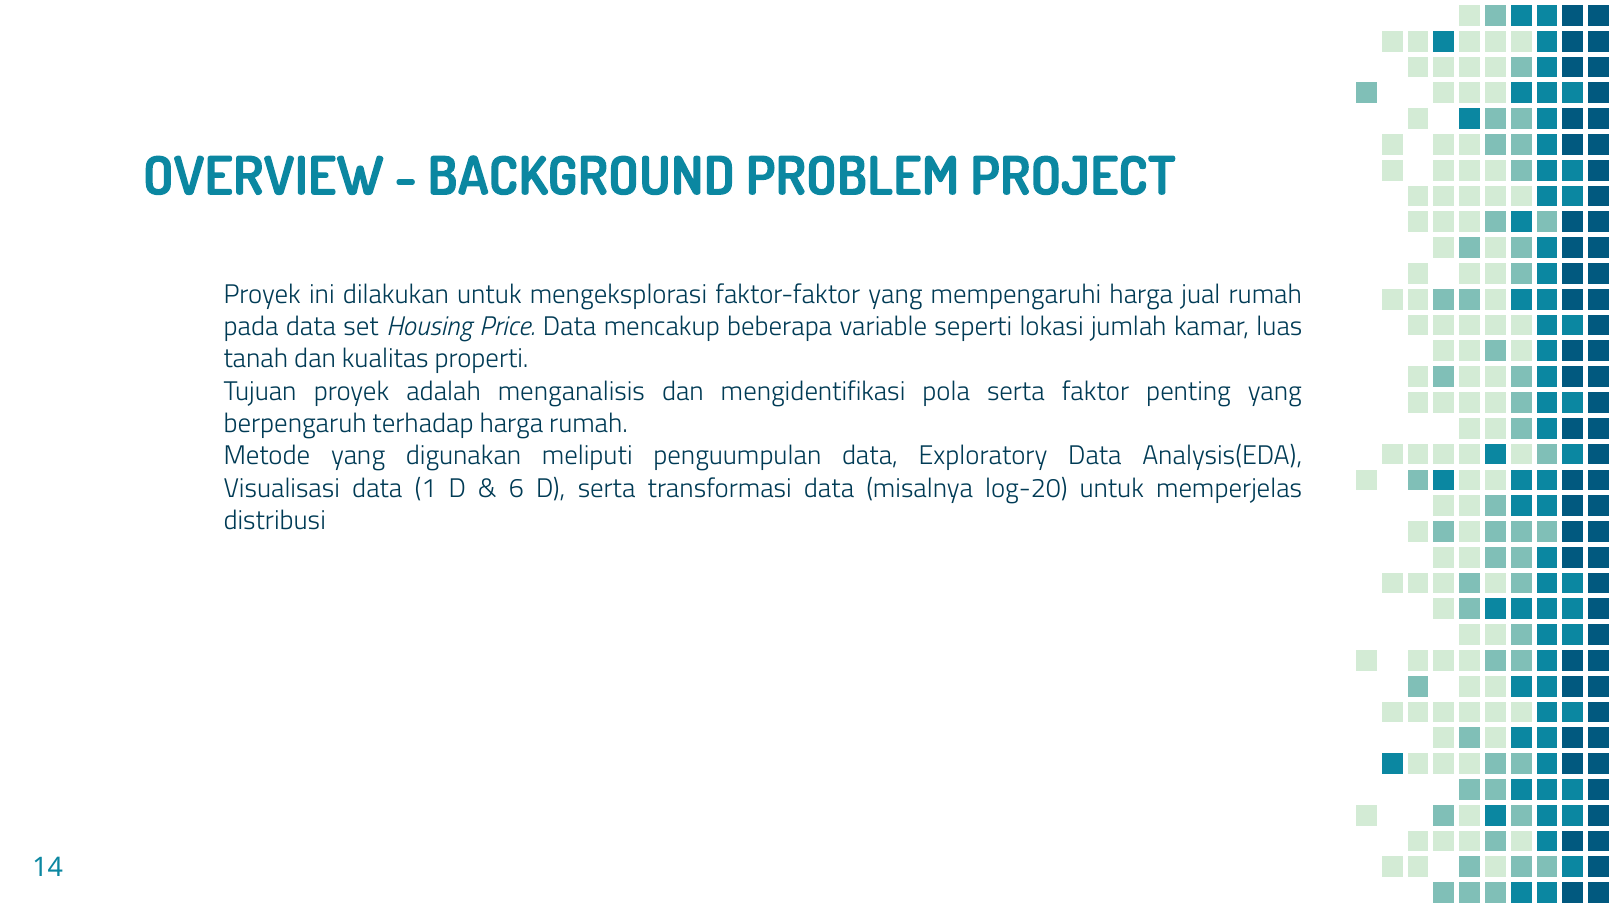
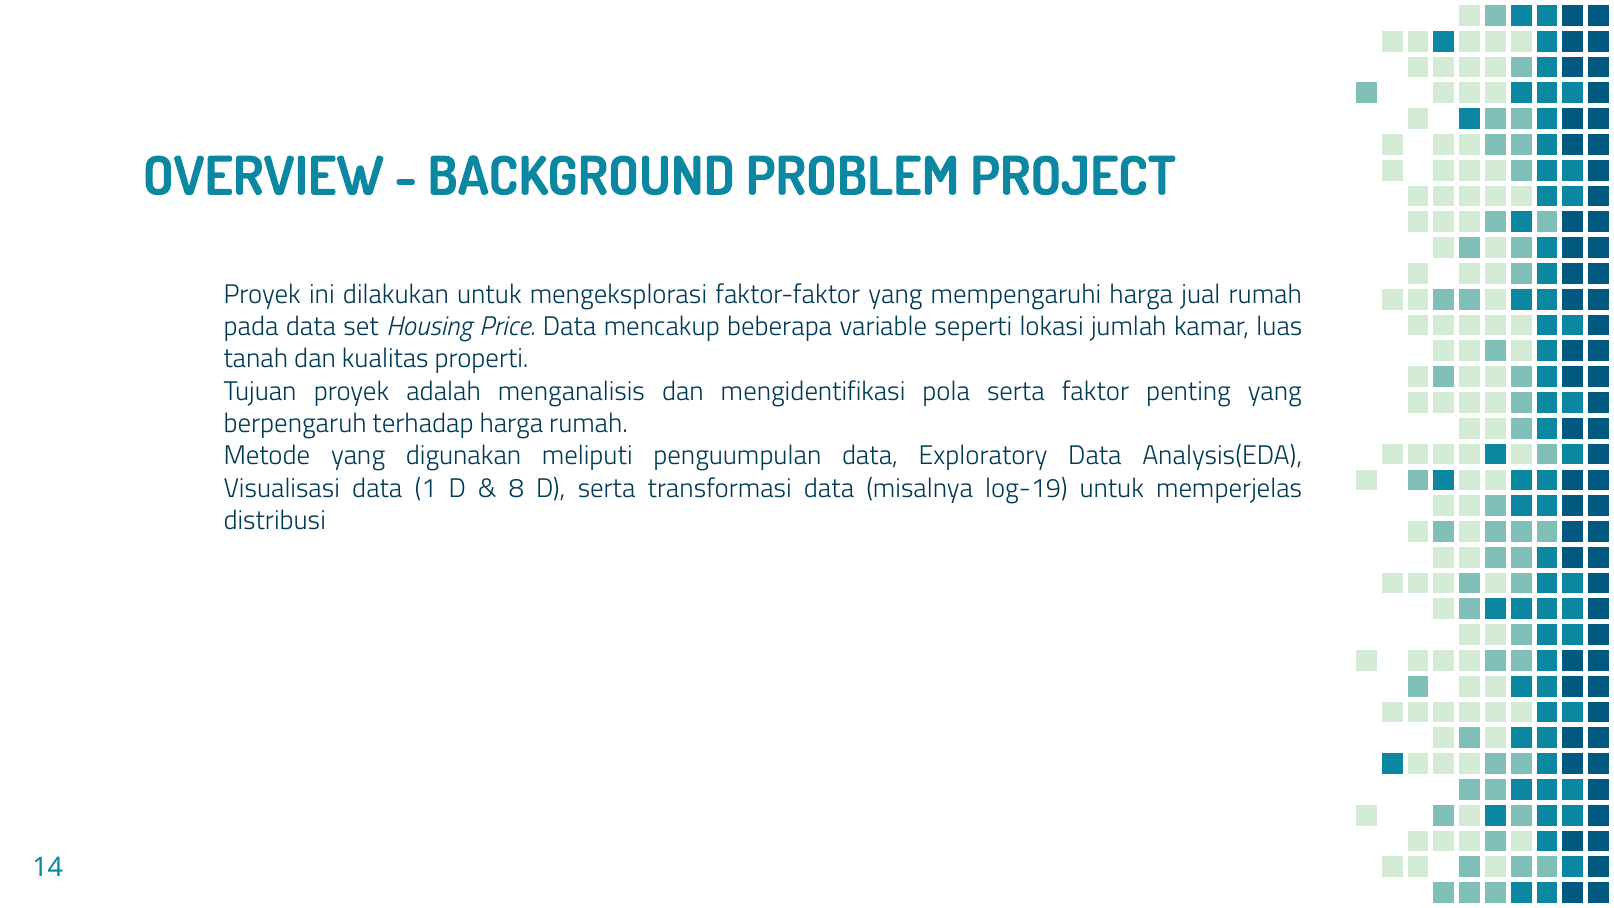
6: 6 -> 8
log-20: log-20 -> log-19
